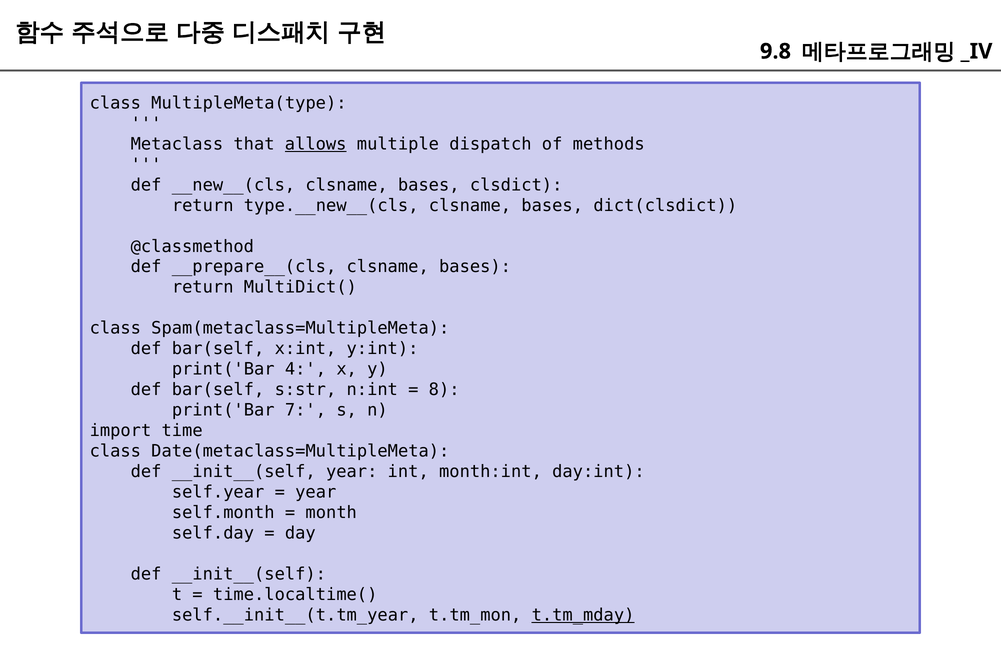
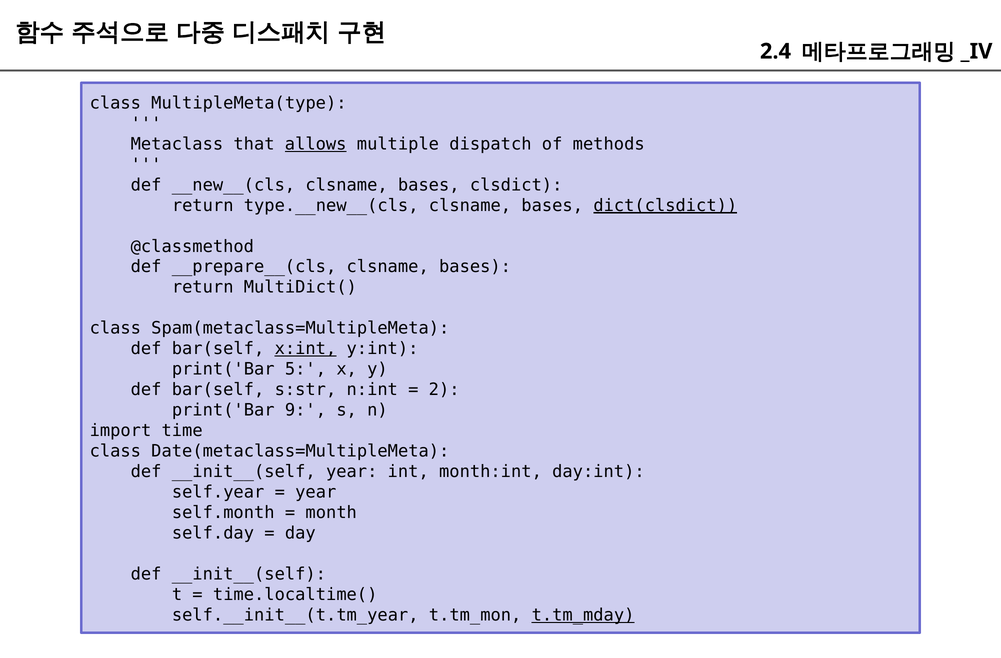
9.8: 9.8 -> 2.4
dict(clsdict underline: none -> present
x:int underline: none -> present
4: 4 -> 5
8: 8 -> 2
7: 7 -> 9
